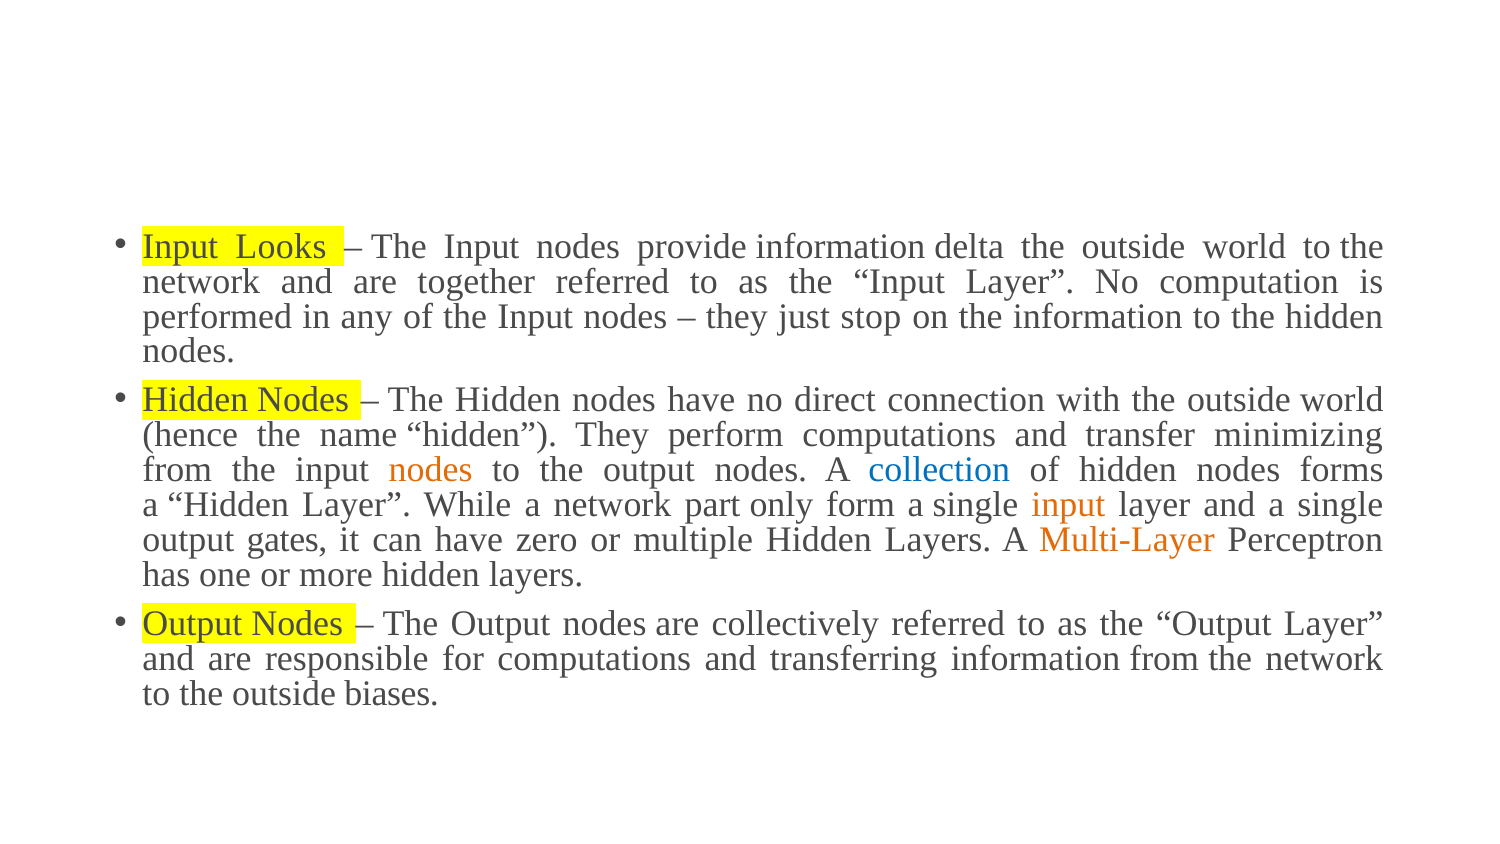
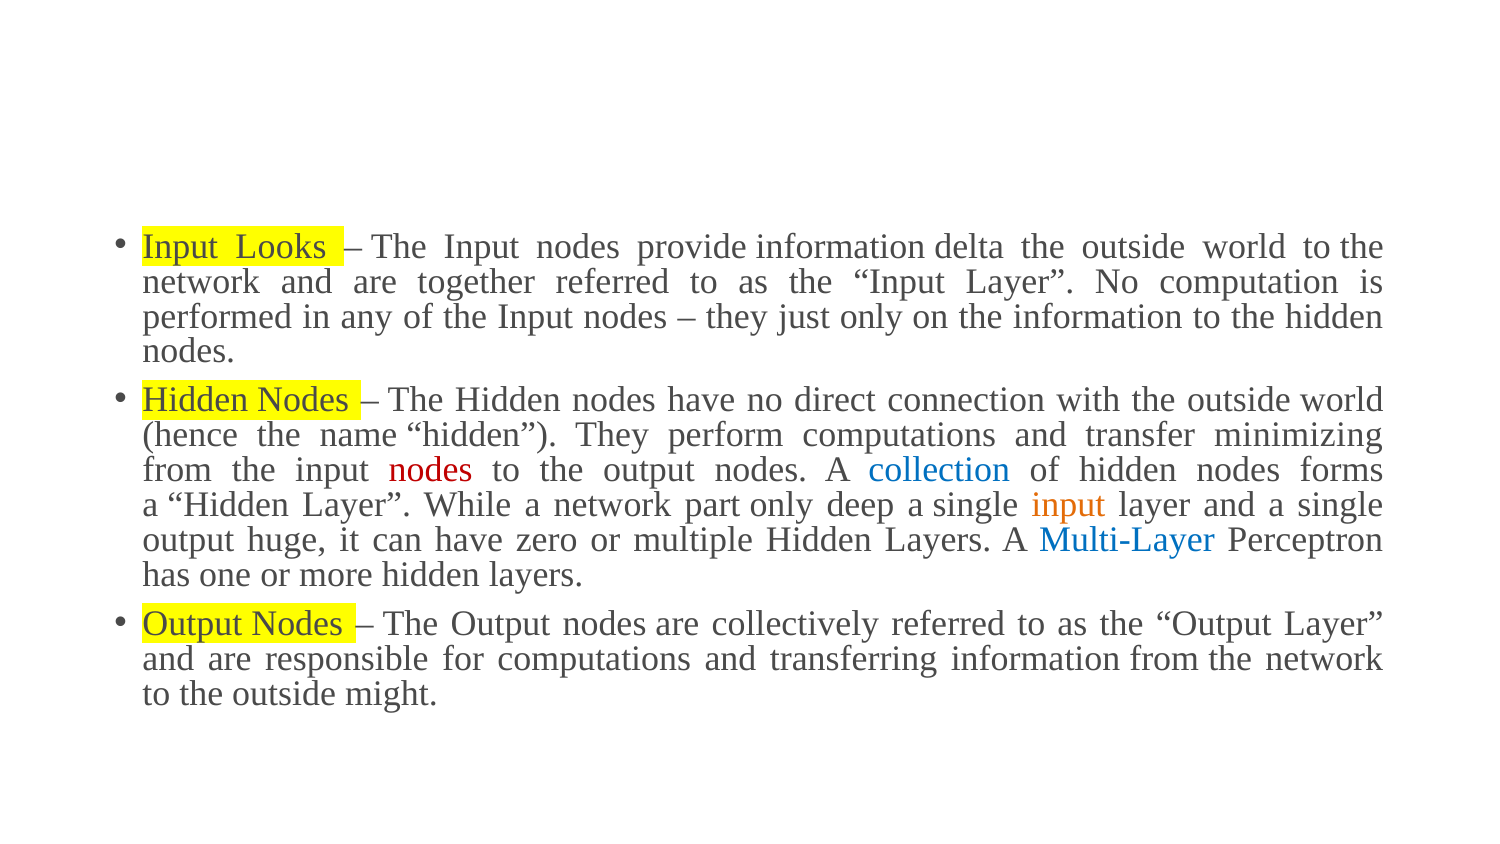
just stop: stop -> only
nodes at (431, 470) colour: orange -> red
form: form -> deep
gates: gates -> huge
Multi-Layer colour: orange -> blue
biases: biases -> might
